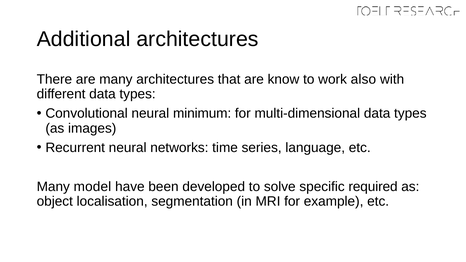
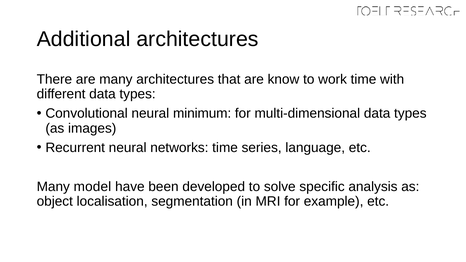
work also: also -> time
required: required -> analysis
